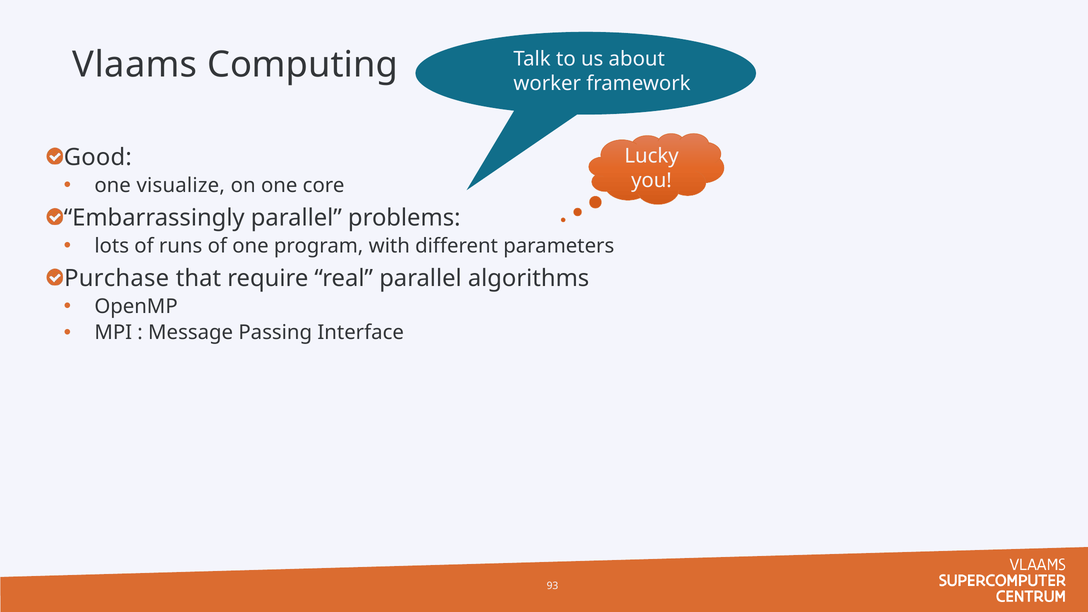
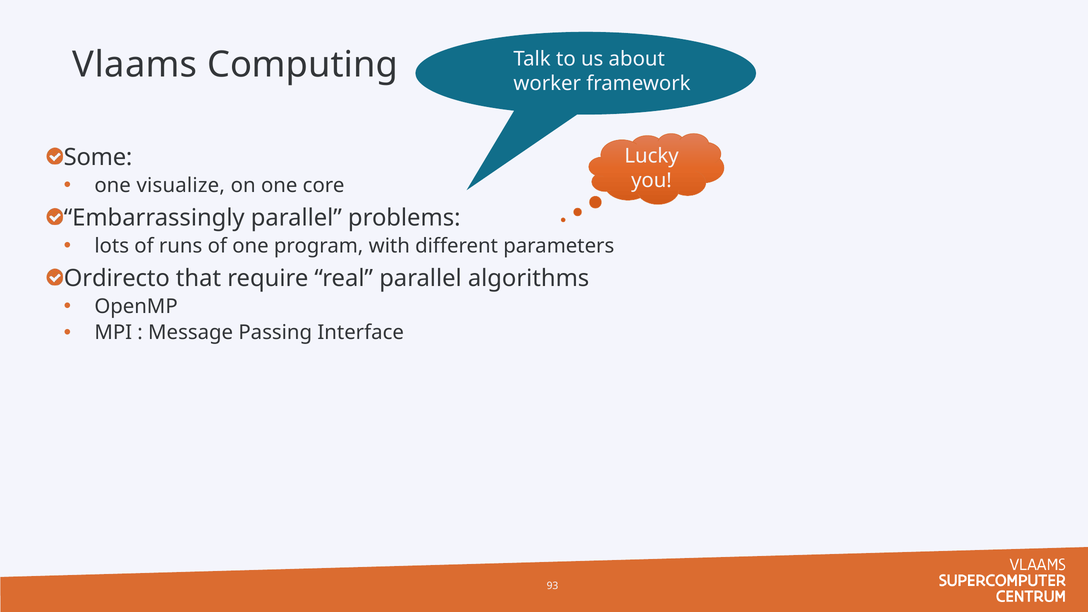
Good: Good -> Some
Purchase: Purchase -> Ordirecto
